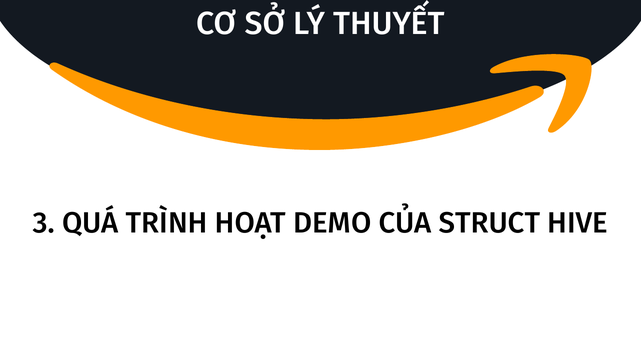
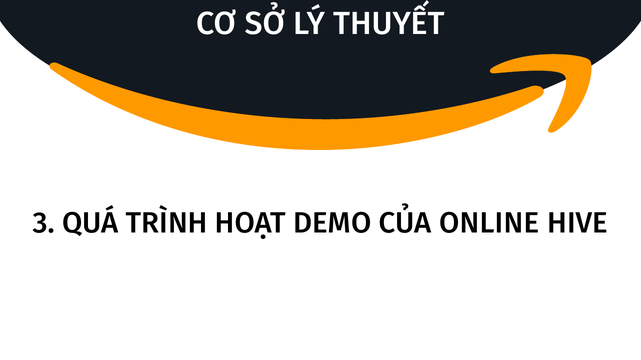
STRUCT: STRUCT -> ONLINE
